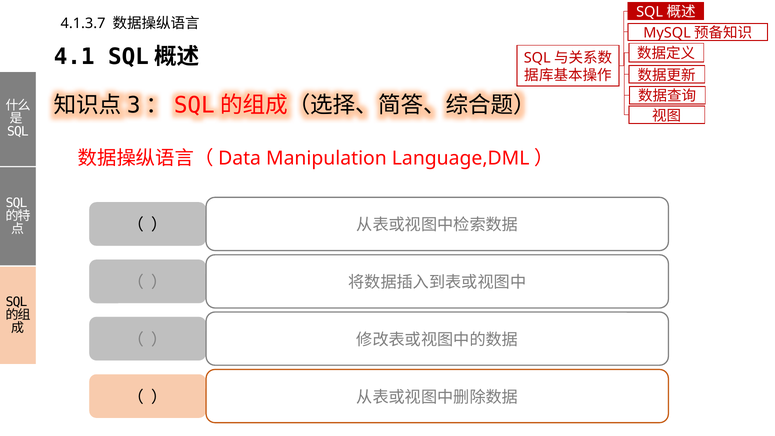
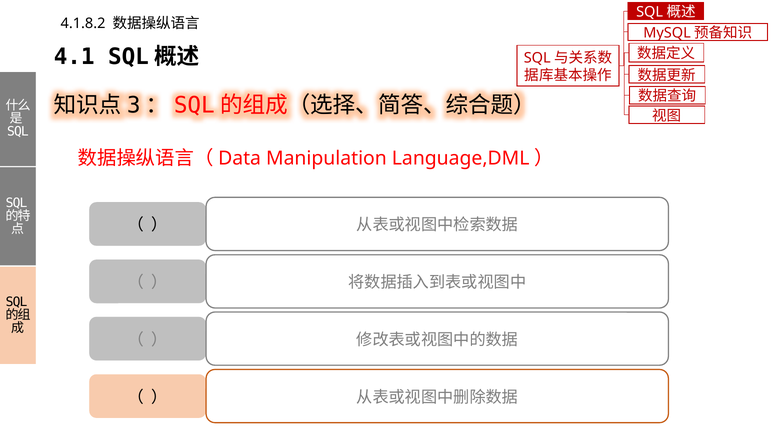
4.1.3.7: 4.1.3.7 -> 4.1.8.2
